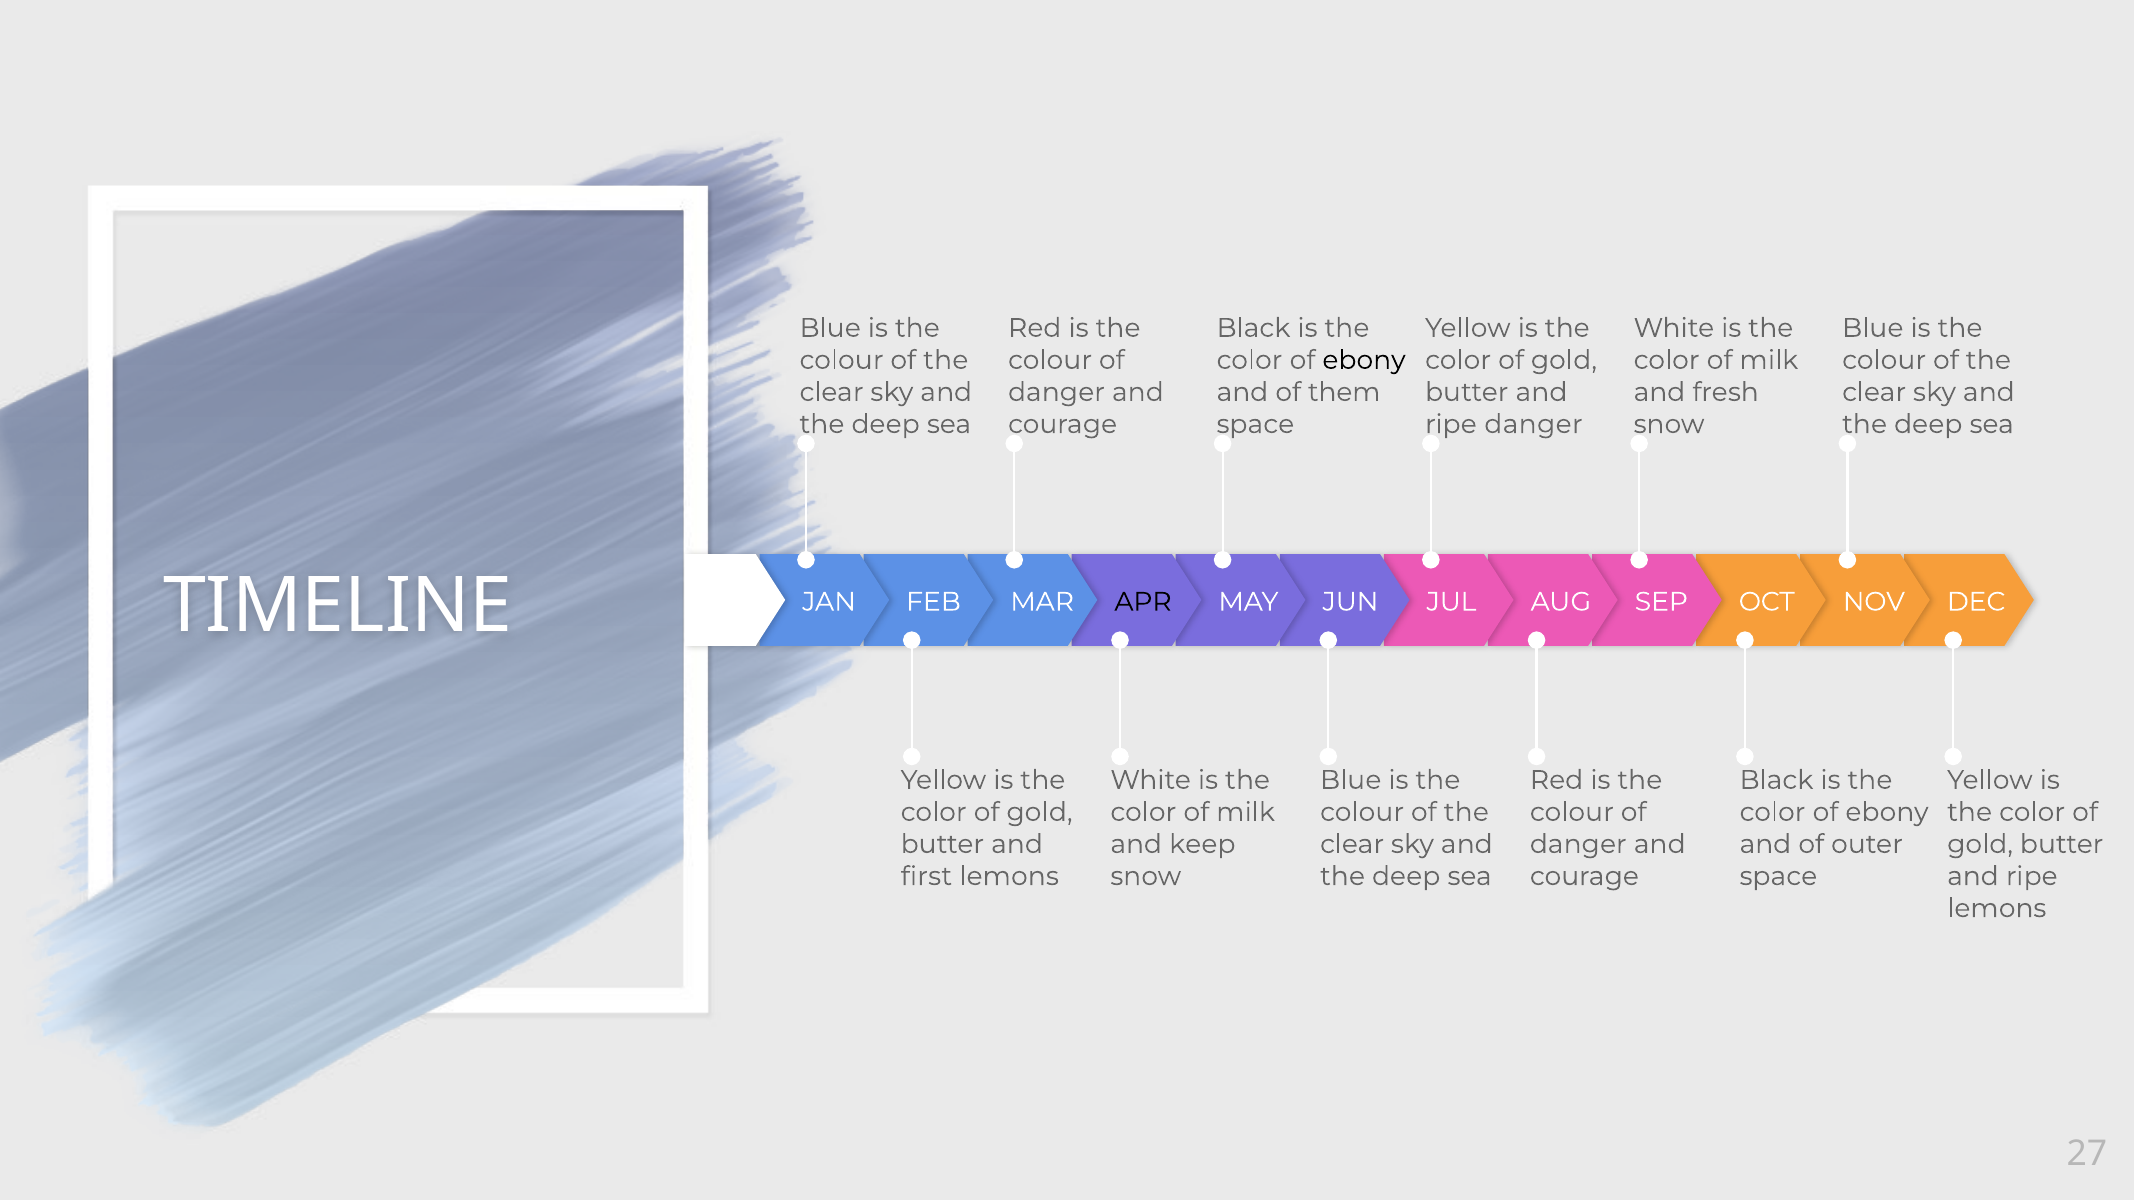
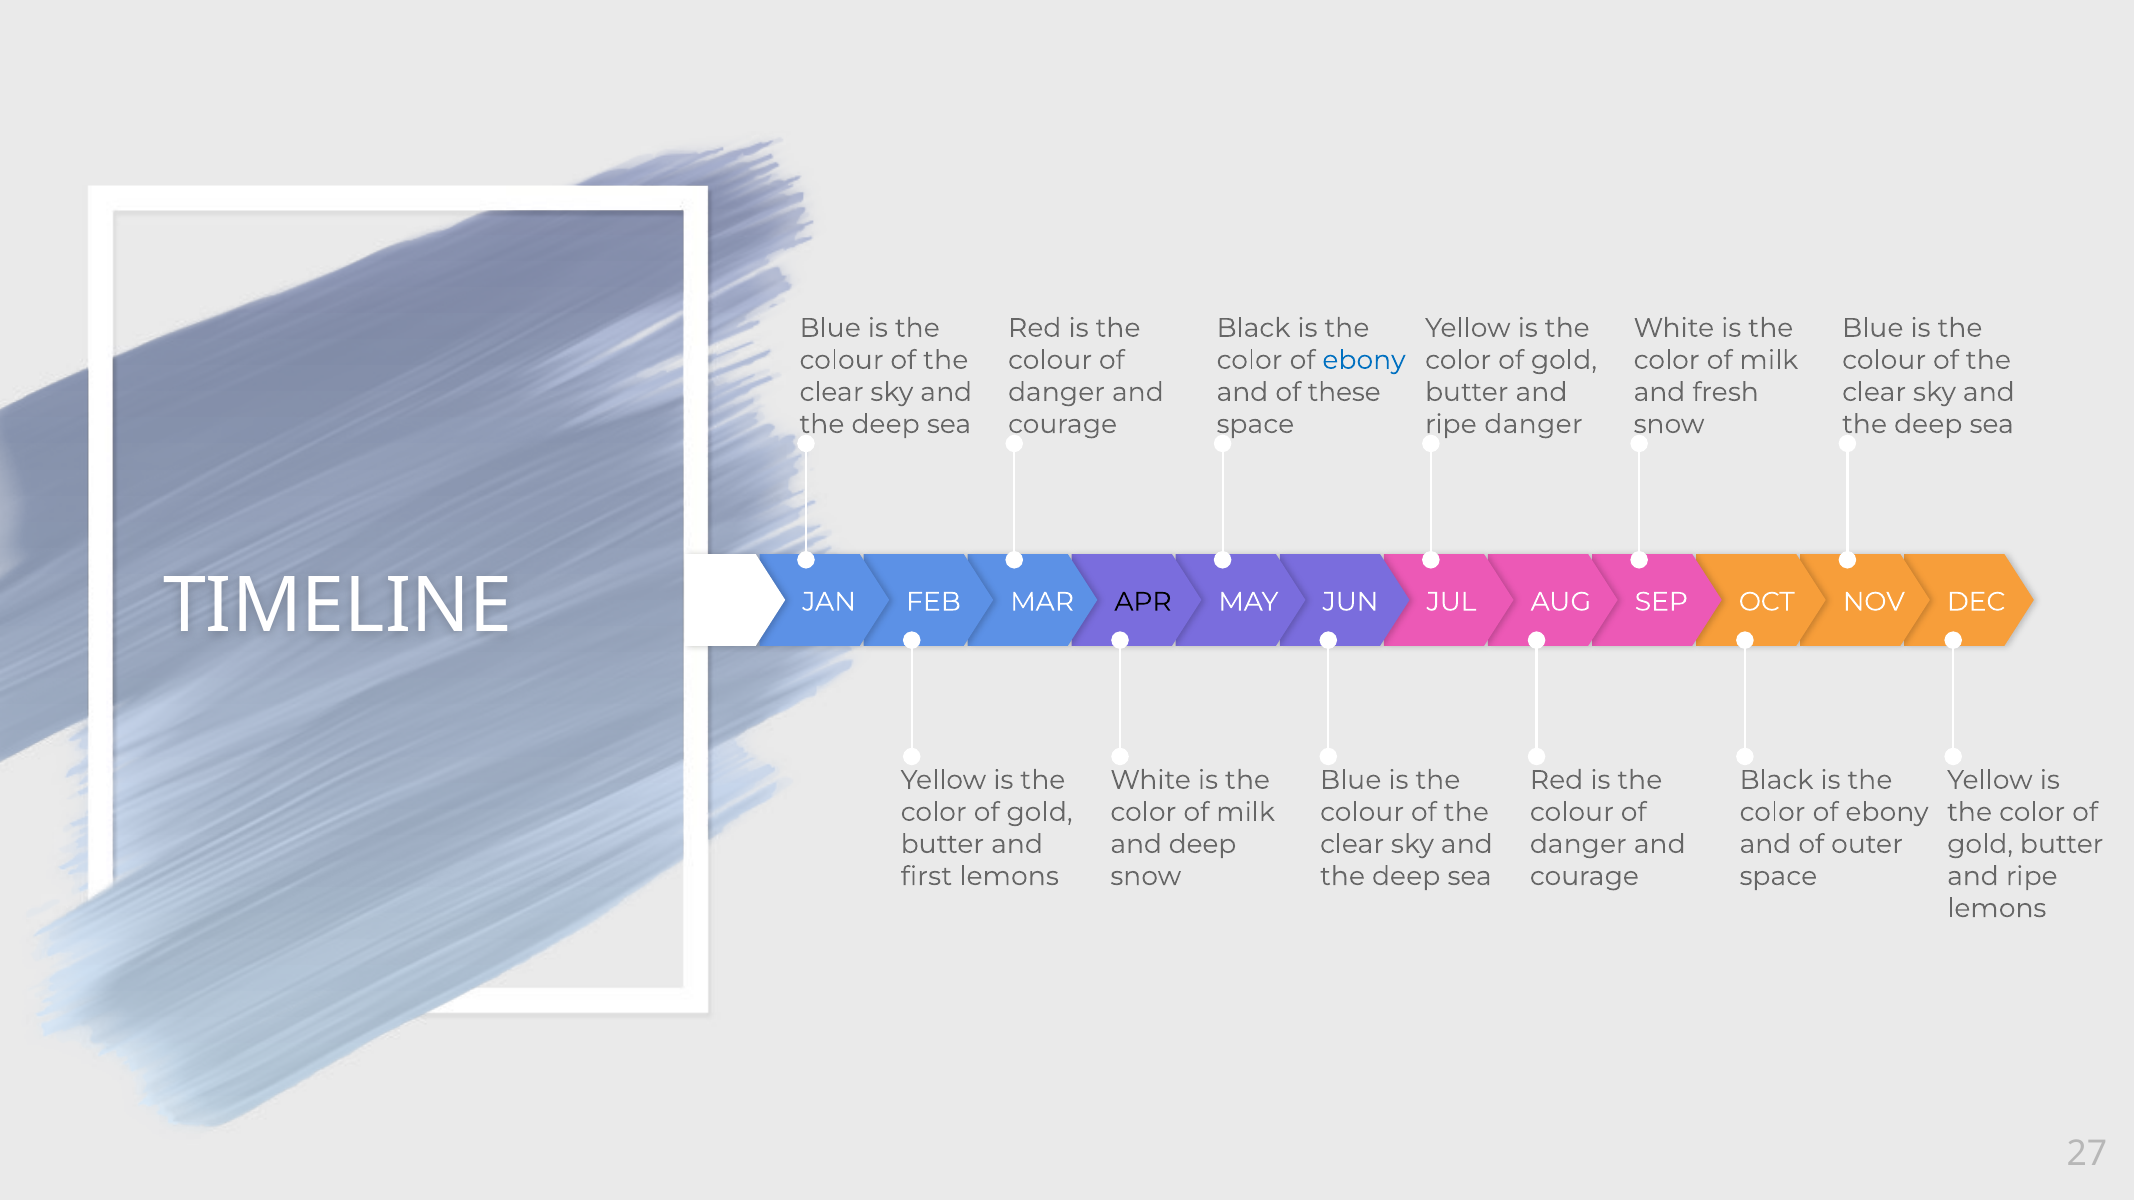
ebony at (1364, 360) colour: black -> blue
them: them -> these
and keep: keep -> deep
